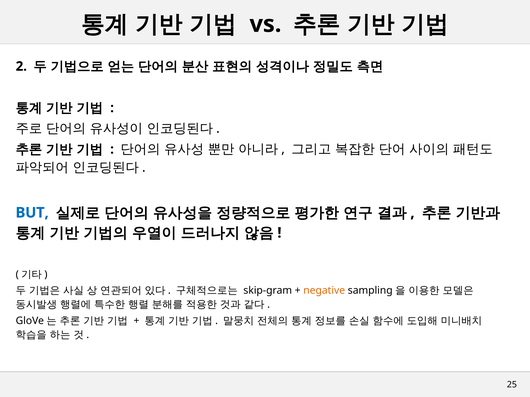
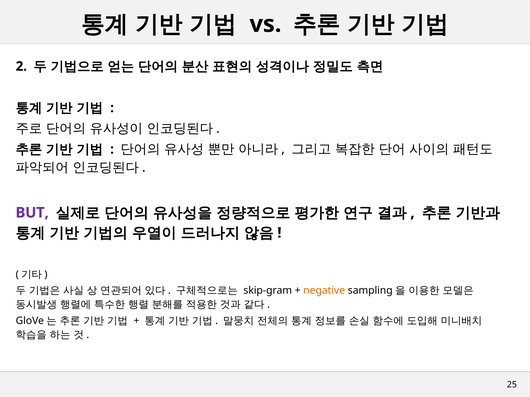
BUT colour: blue -> purple
